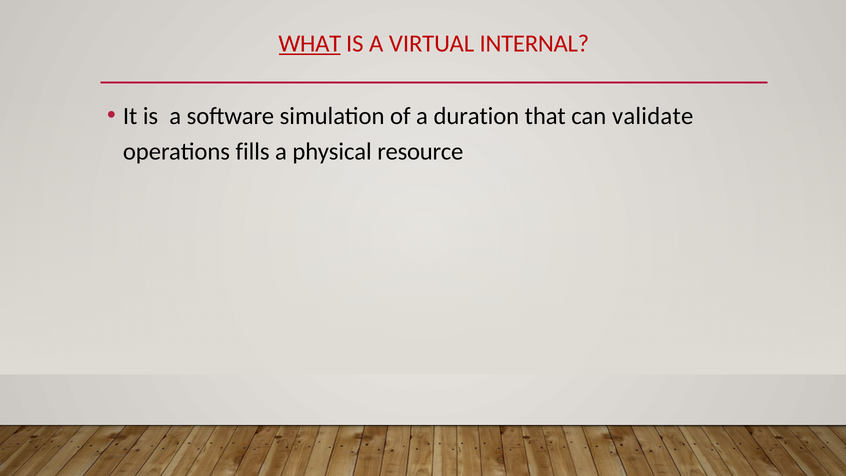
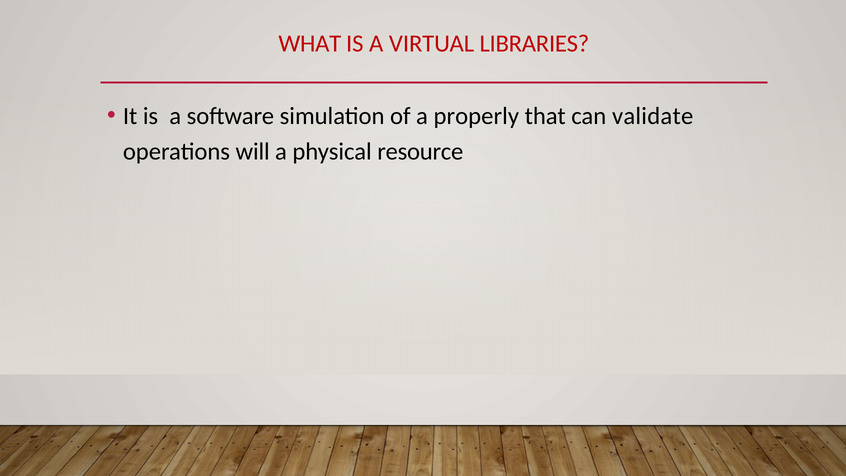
WHAT underline: present -> none
INTERNAL: INTERNAL -> LIBRARIES
duration: duration -> properly
fills: fills -> will
